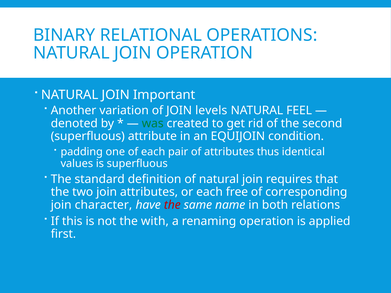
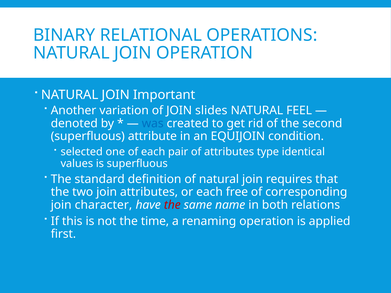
levels: levels -> slides
was colour: green -> blue
padding: padding -> selected
thus: thus -> type
with: with -> time
